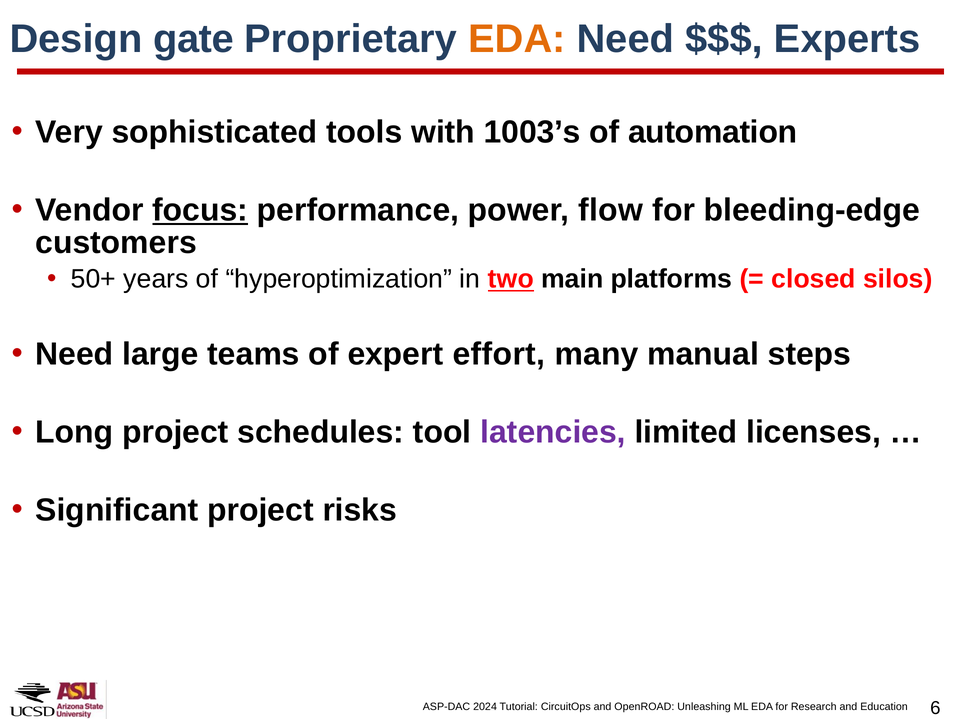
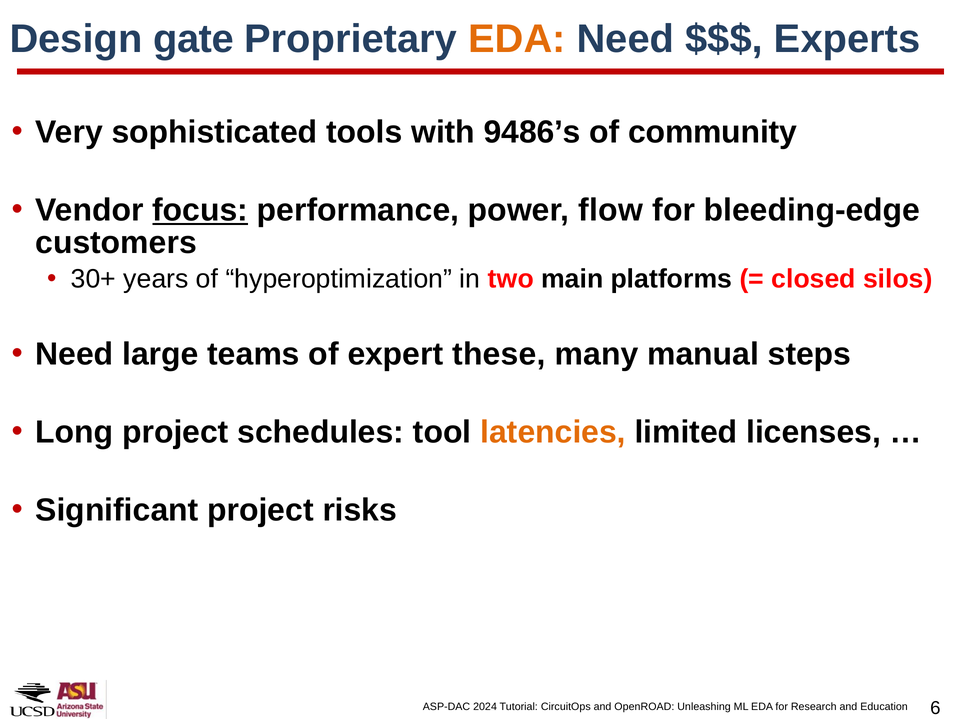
1003’s: 1003’s -> 9486’s
automation: automation -> community
50+: 50+ -> 30+
two underline: present -> none
effort: effort -> these
latencies colour: purple -> orange
